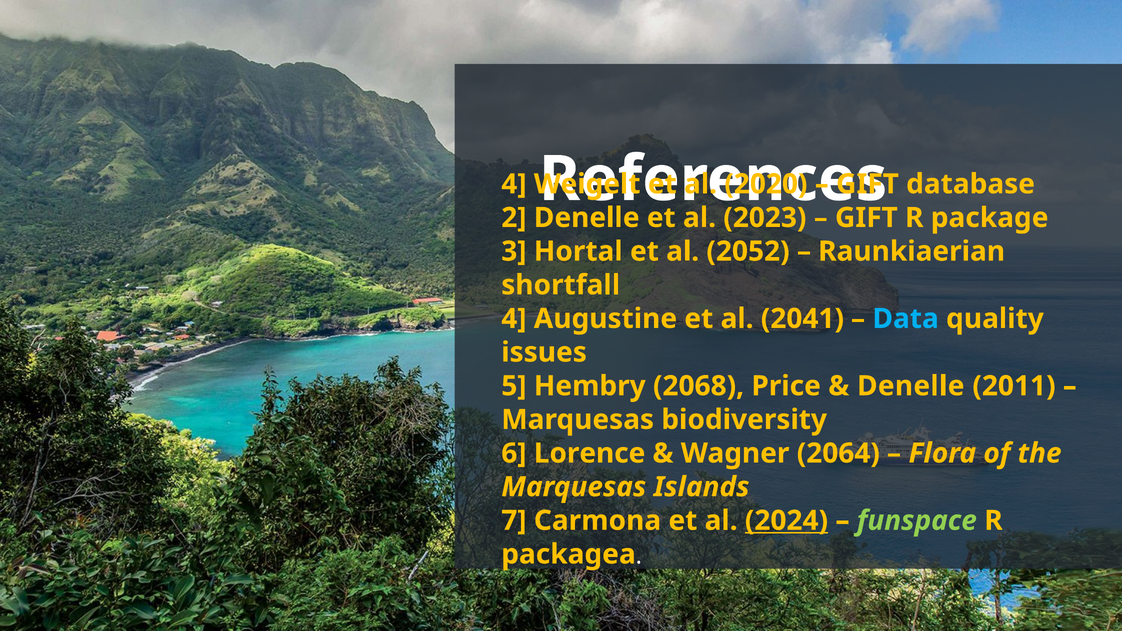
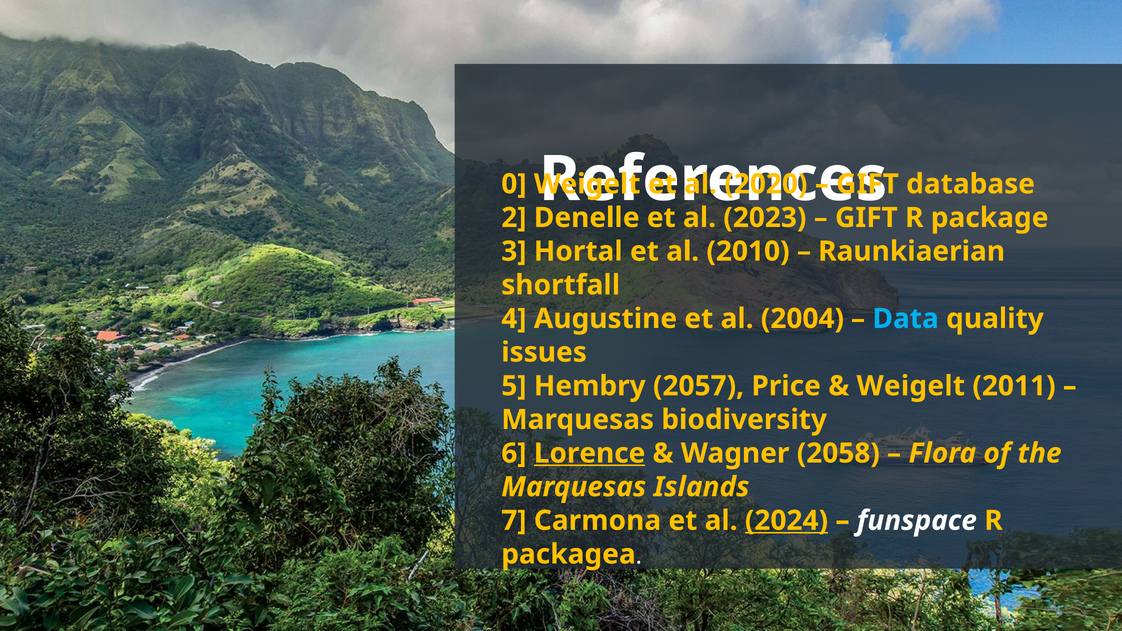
4 at (514, 184): 4 -> 0
2052: 2052 -> 2010
2041: 2041 -> 2004
2068: 2068 -> 2057
Denelle at (911, 386): Denelle -> Weigelt
Lorence underline: none -> present
2064: 2064 -> 2058
funspace colour: light green -> white
